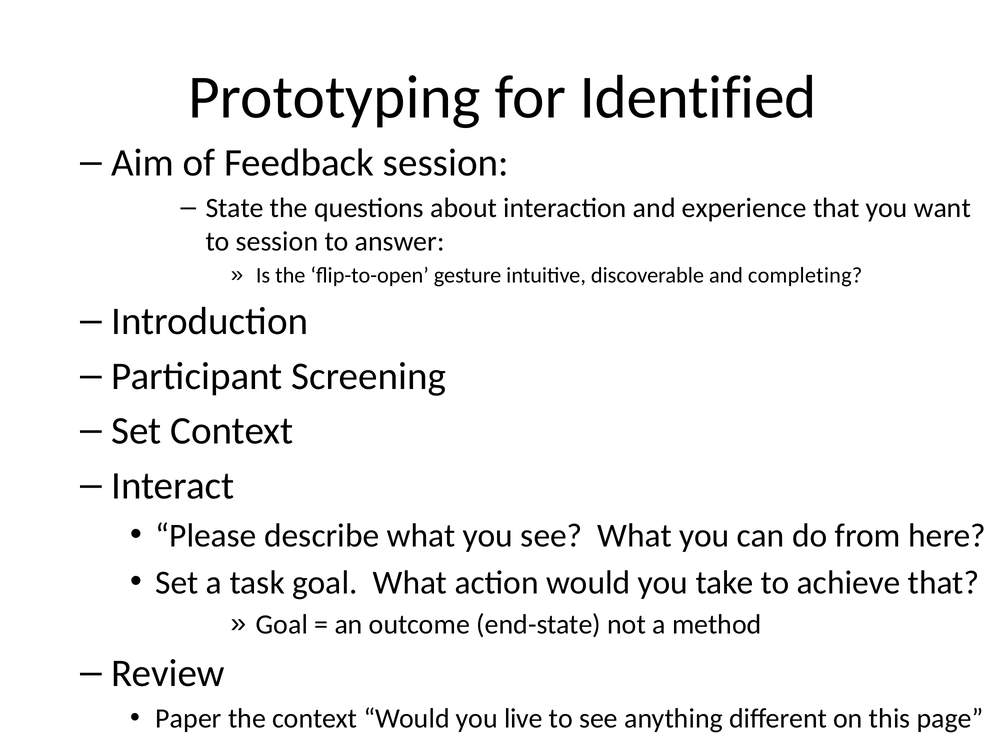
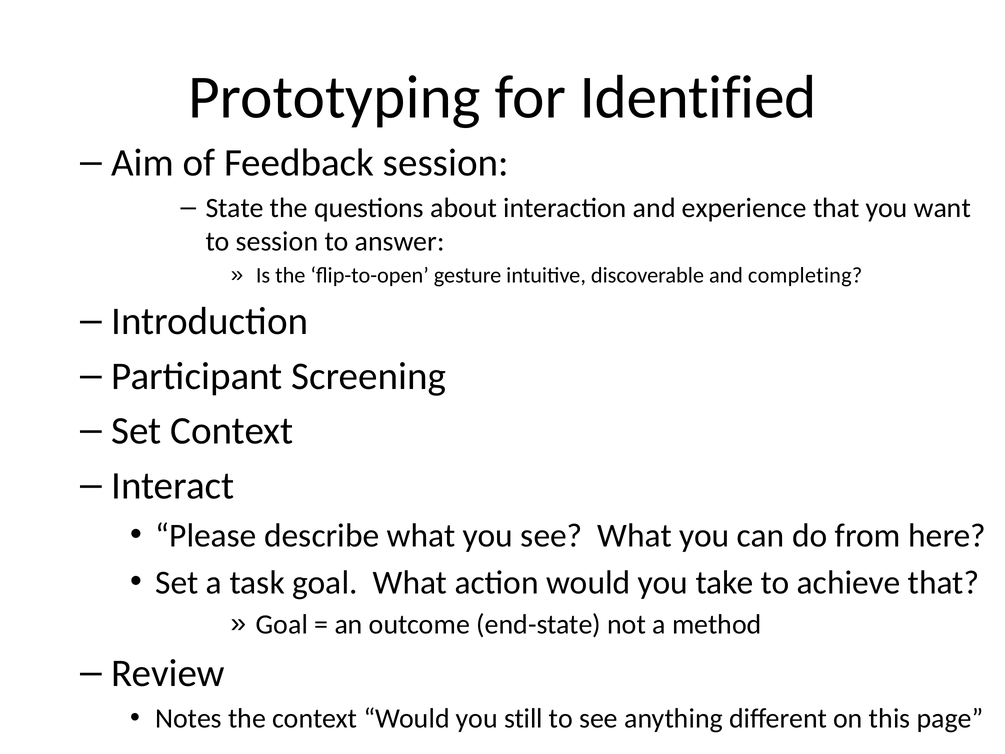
Paper: Paper -> Notes
live: live -> still
